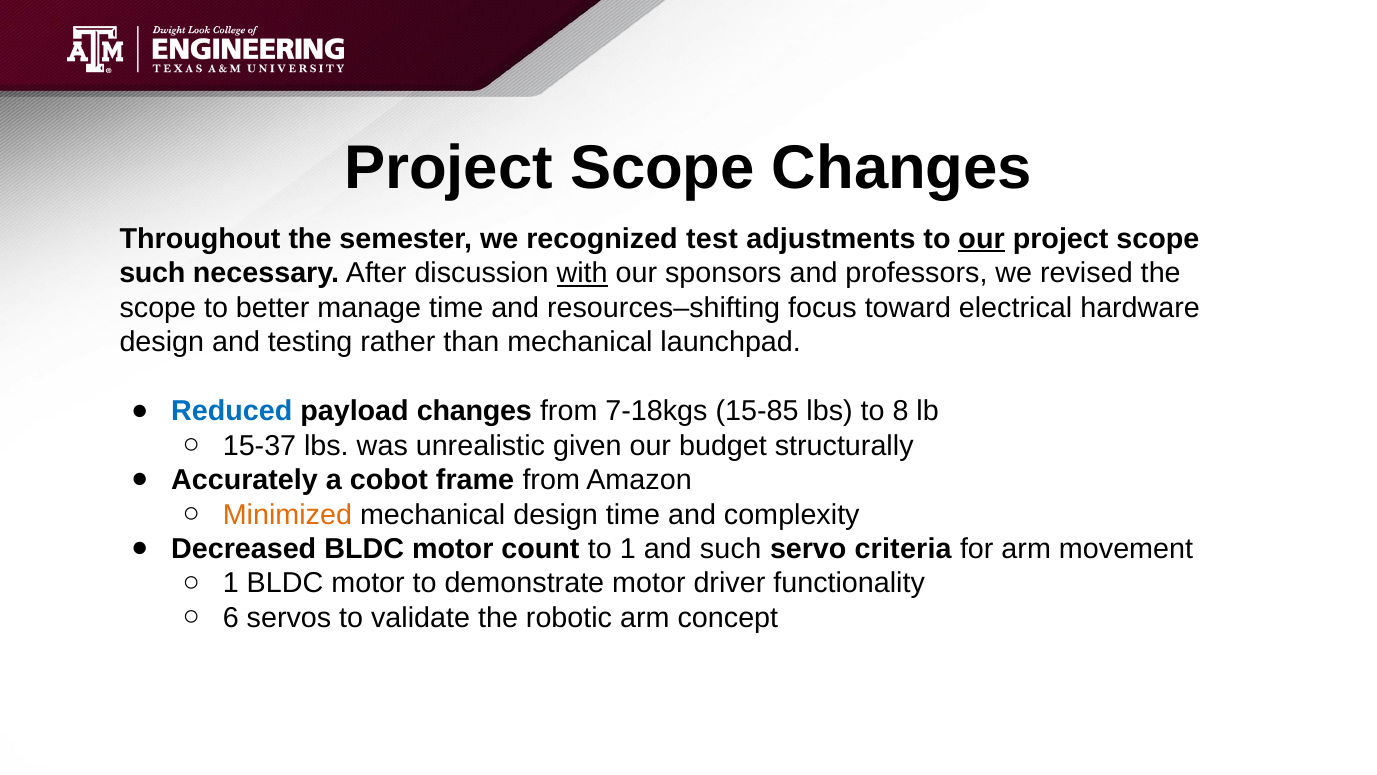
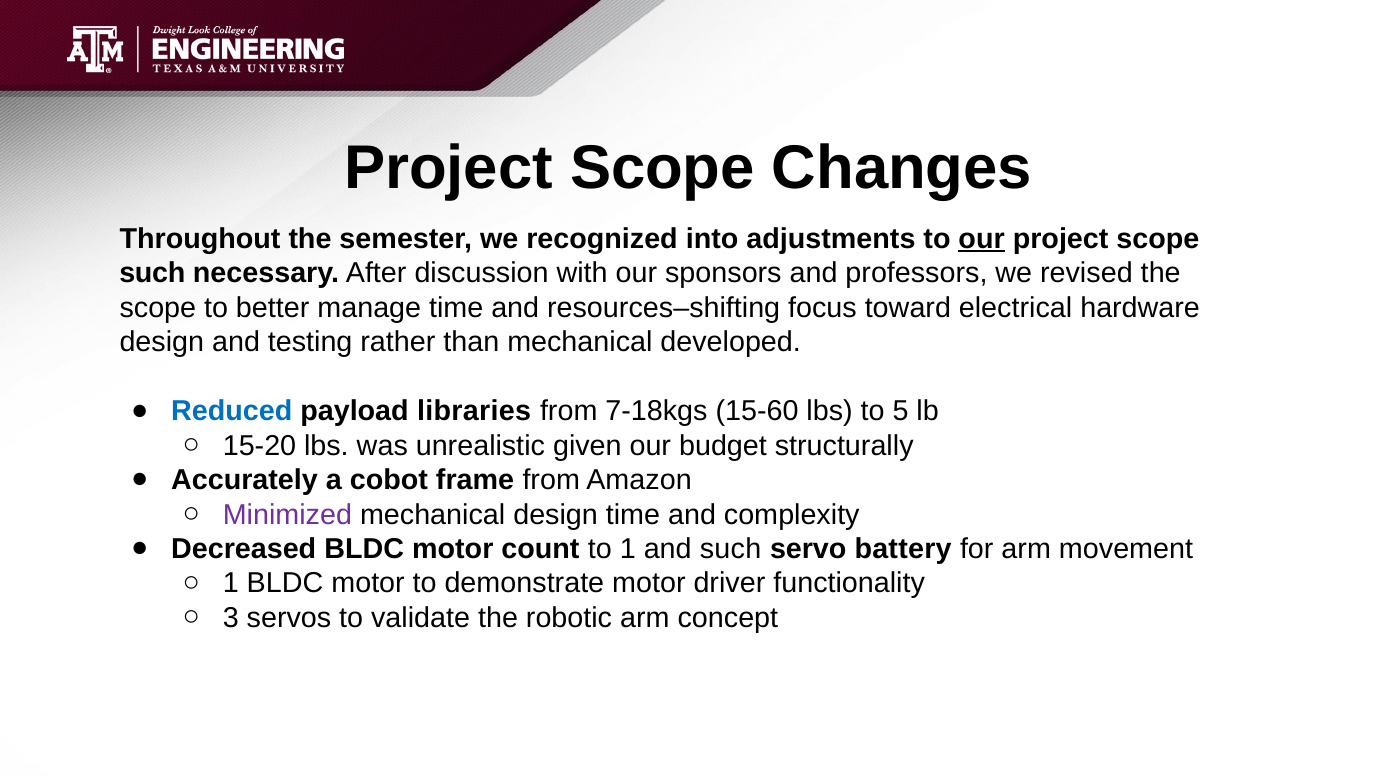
test: test -> into
with underline: present -> none
launchpad: launchpad -> developed
payload changes: changes -> libraries
15-85: 15-85 -> 15-60
8: 8 -> 5
15-37: 15-37 -> 15-20
Minimized colour: orange -> purple
criteria: criteria -> battery
6: 6 -> 3
